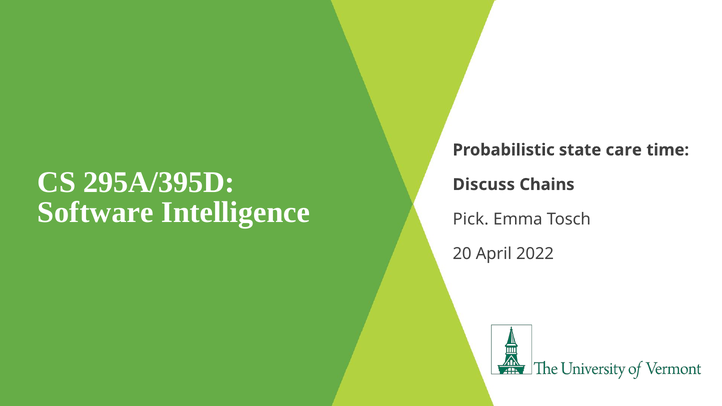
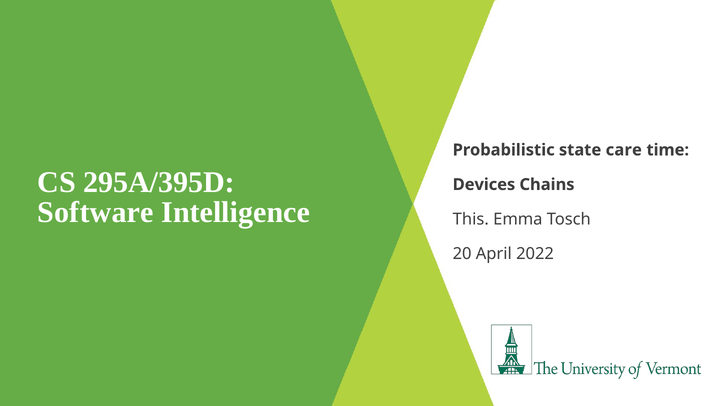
Discuss: Discuss -> Devices
Pick: Pick -> This
